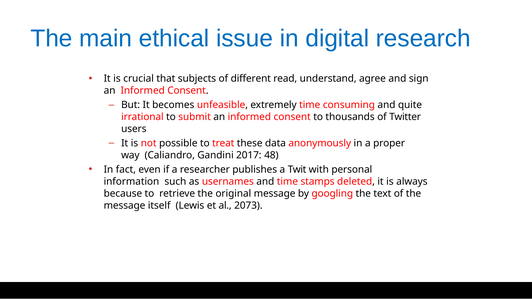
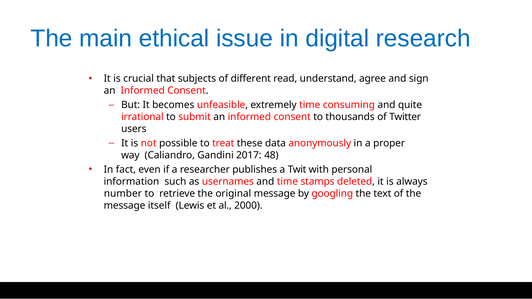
because: because -> number
2073: 2073 -> 2000
